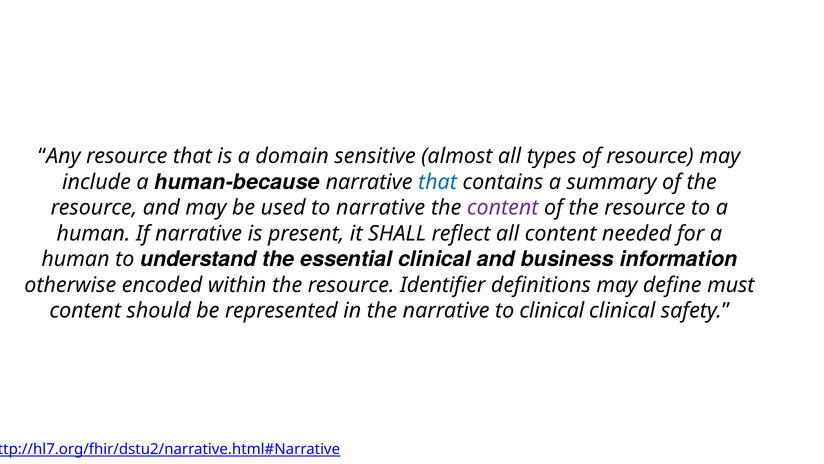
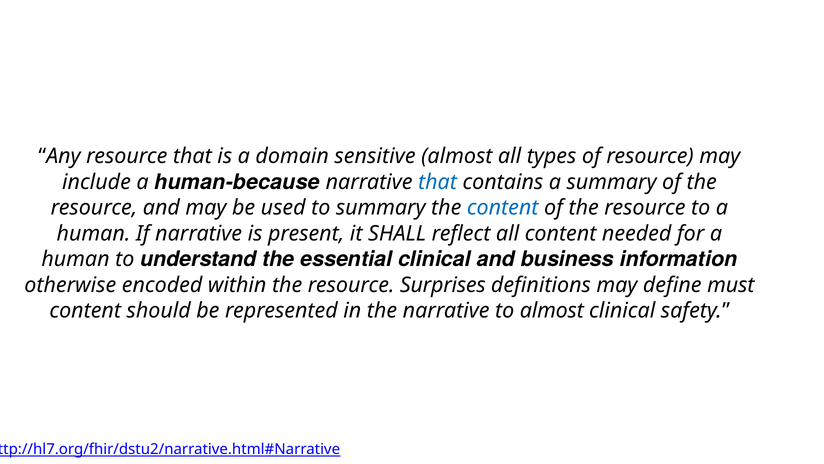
to narrative: narrative -> summary
content at (503, 207) colour: purple -> blue
Identifier: Identifier -> Surprises
to clinical: clinical -> almost
